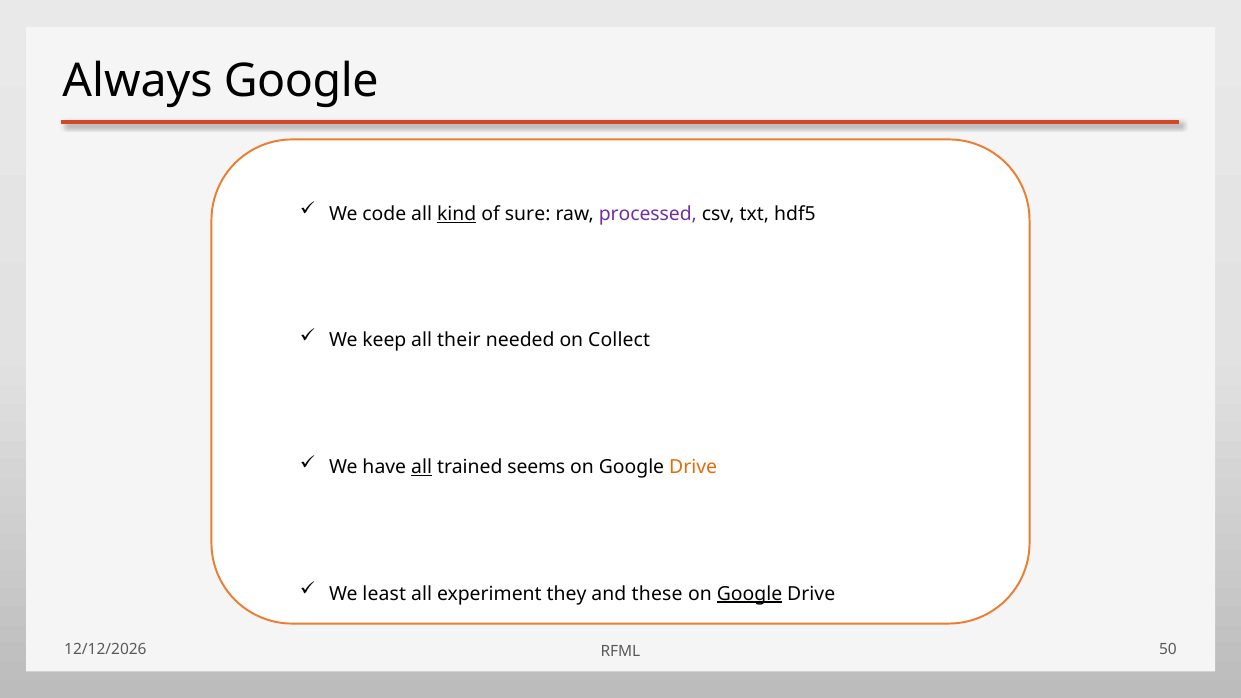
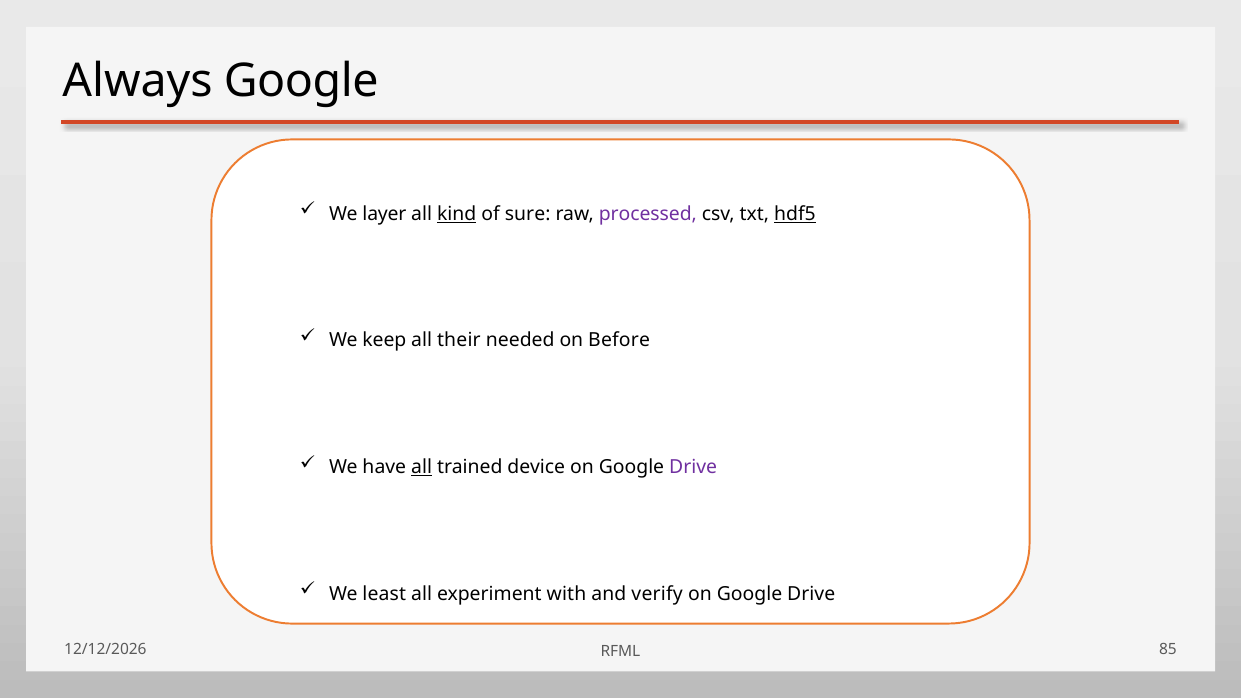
code: code -> layer
hdf5 underline: none -> present
Collect: Collect -> Before
seems: seems -> device
Drive at (693, 467) colour: orange -> purple
they: they -> with
these: these -> verify
Google at (750, 594) underline: present -> none
50: 50 -> 85
